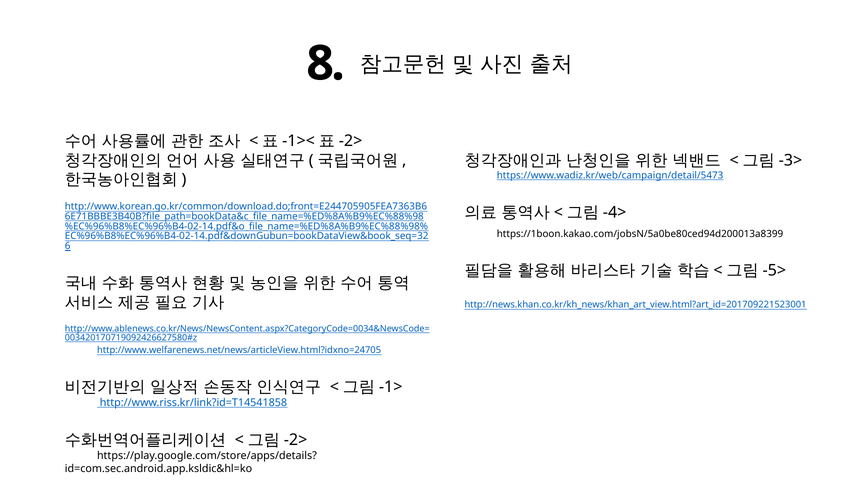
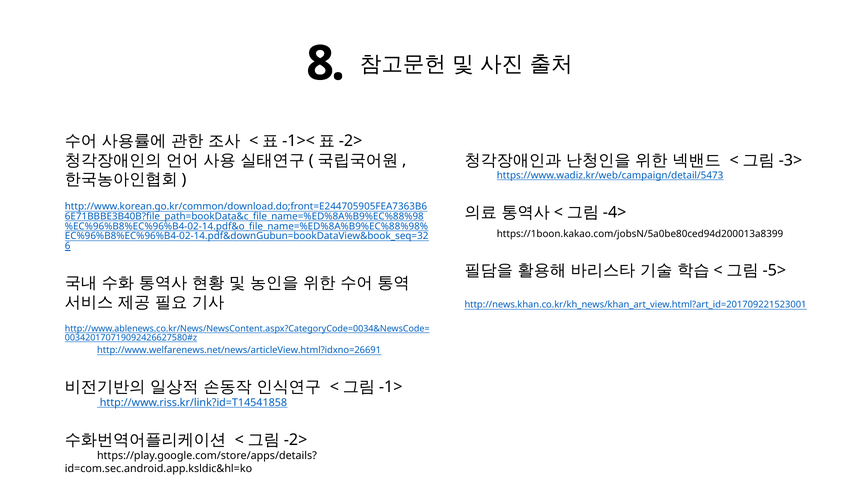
http://www.welfarenews.net/news/articleView.html?idxno=24705: http://www.welfarenews.net/news/articleView.html?idxno=24705 -> http://www.welfarenews.net/news/articleView.html?idxno=26691
